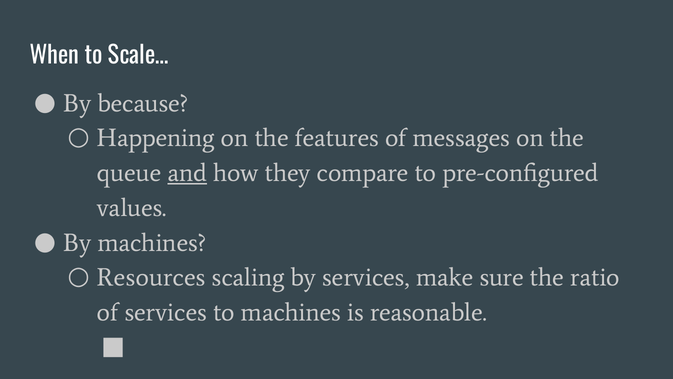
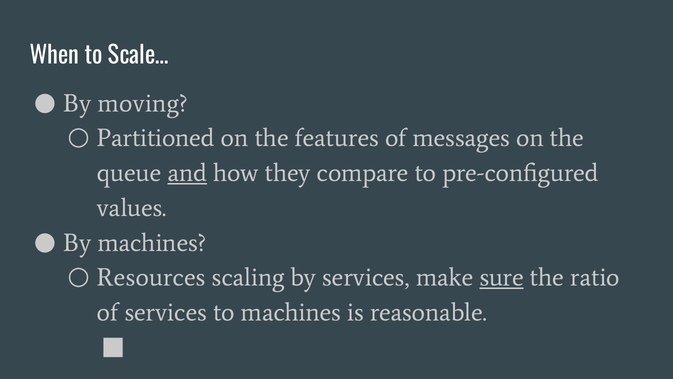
because: because -> moving
Happening: Happening -> Partitioned
sure underline: none -> present
